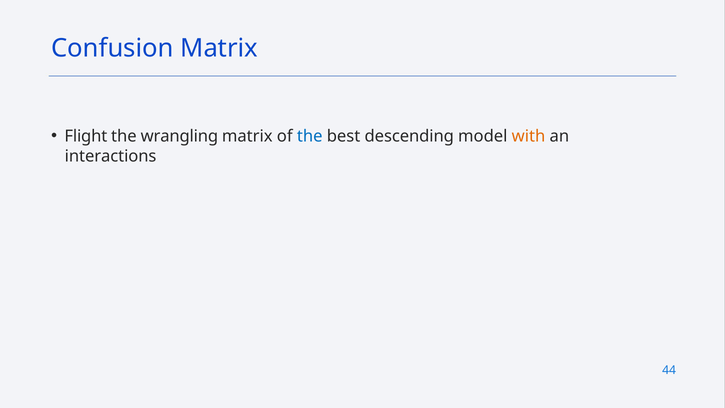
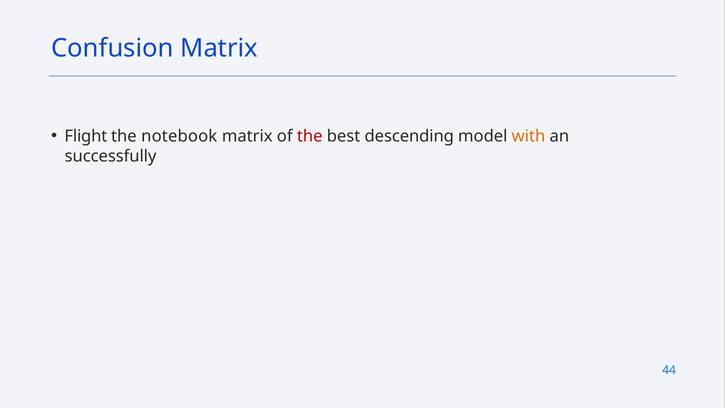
wrangling: wrangling -> notebook
the at (310, 136) colour: blue -> red
interactions: interactions -> successfully
